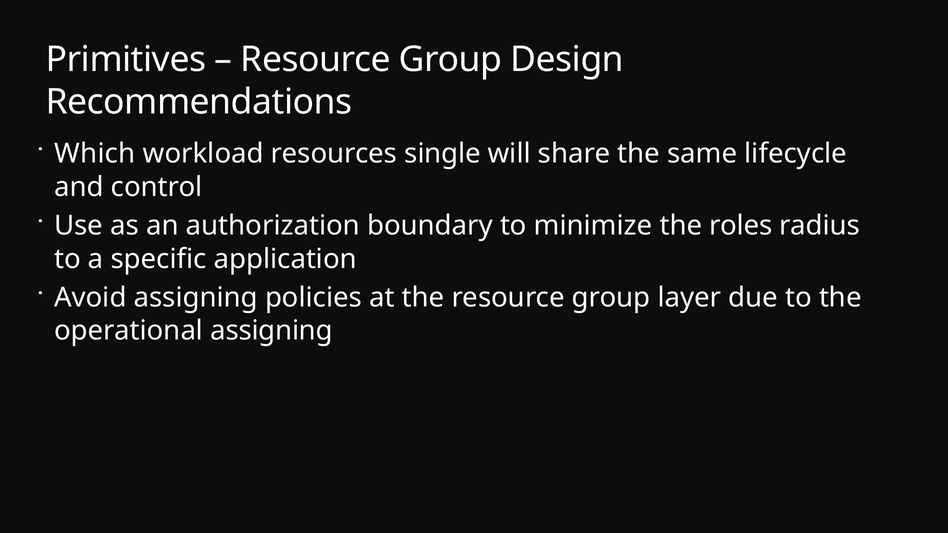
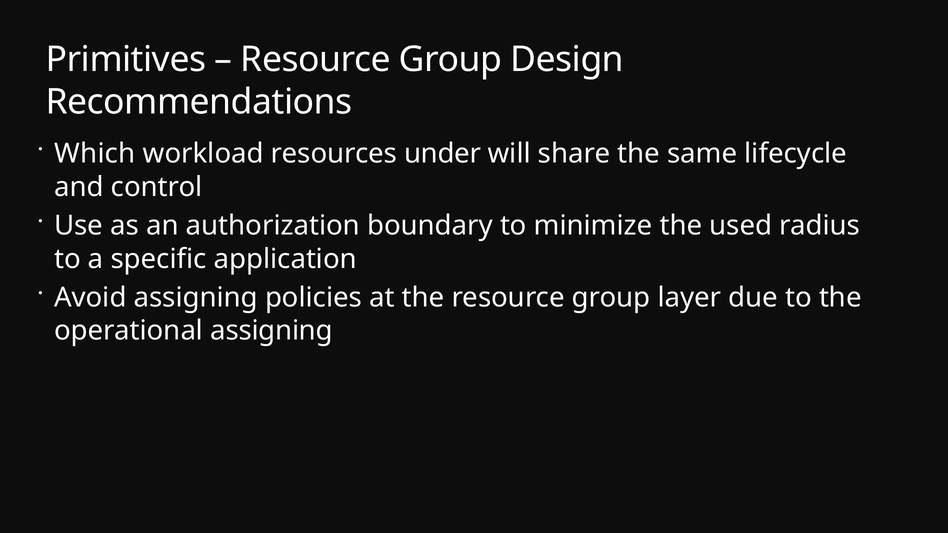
single: single -> under
roles: roles -> used
